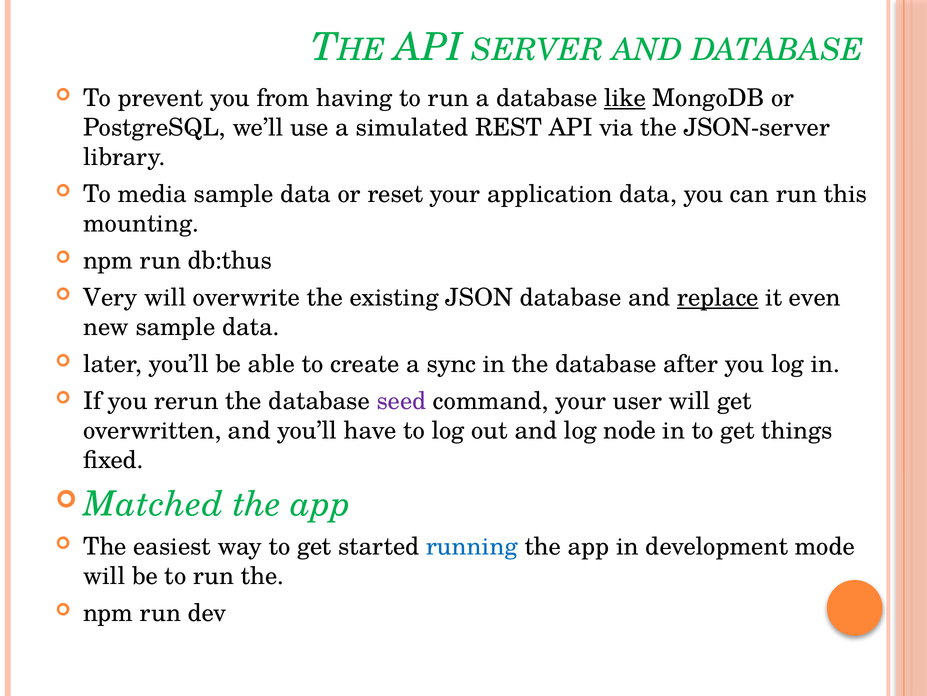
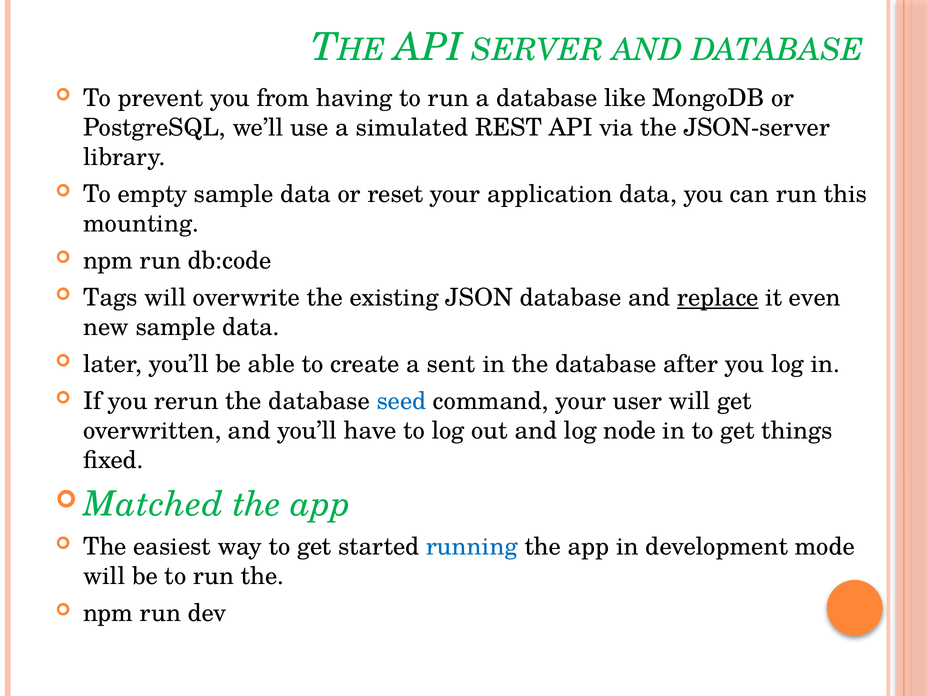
like underline: present -> none
media: media -> empty
db:thus: db:thus -> db:code
Very: Very -> Tags
sync: sync -> sent
seed colour: purple -> blue
